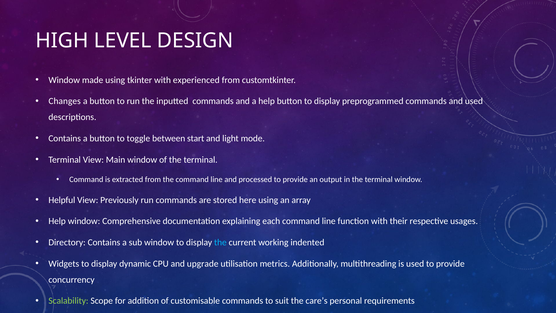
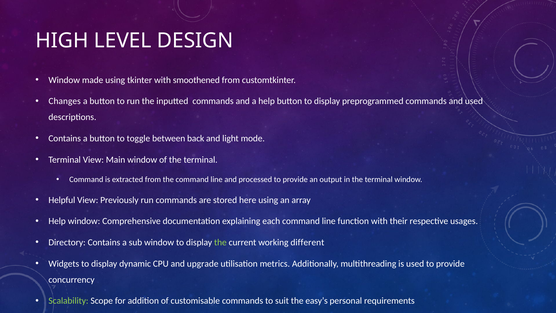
experienced: experienced -> smoothened
start: start -> back
the at (220, 242) colour: light blue -> light green
indented: indented -> different
care’s: care’s -> easy’s
